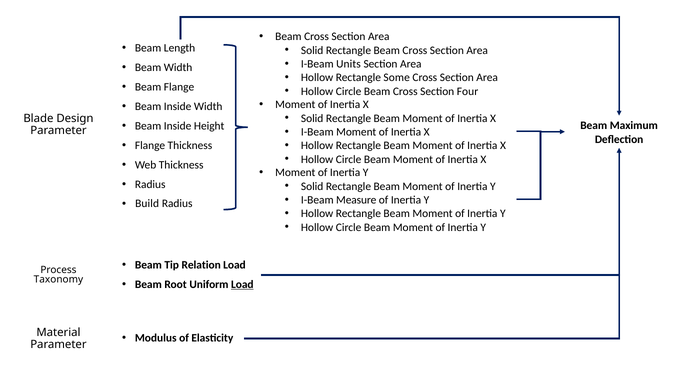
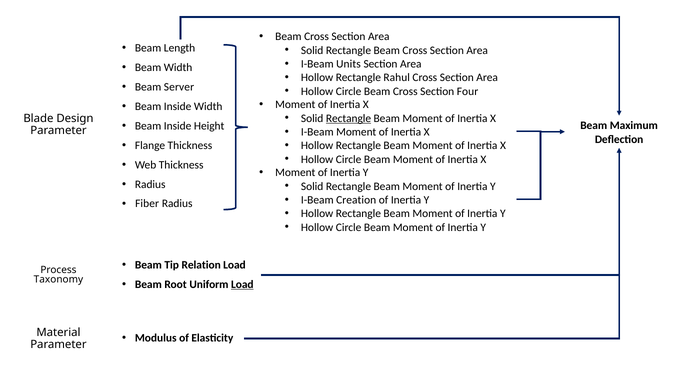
Some: Some -> Rahul
Beam Flange: Flange -> Server
Rectangle at (348, 118) underline: none -> present
Measure: Measure -> Creation
Build: Build -> Fiber
